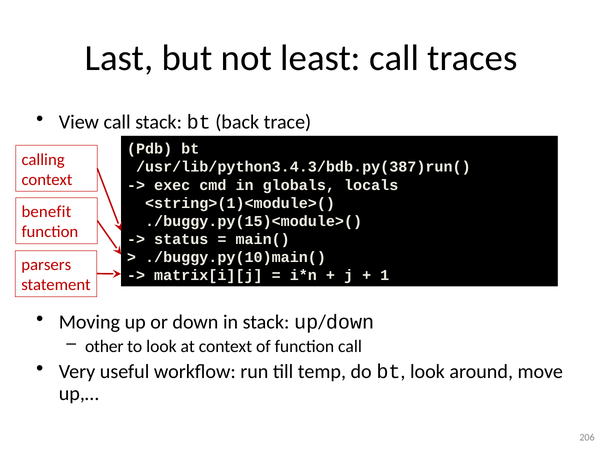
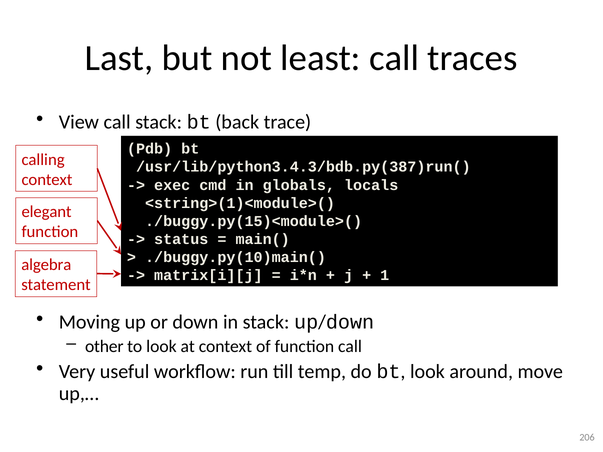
benefit: benefit -> elegant
parsers: parsers -> algebra
